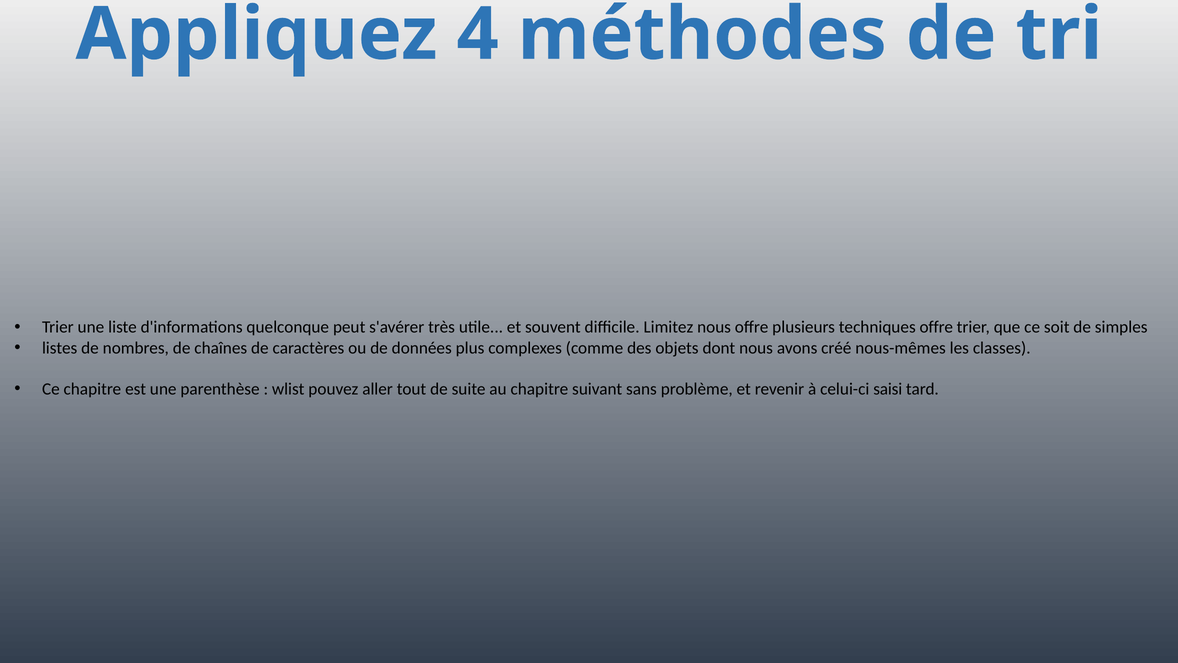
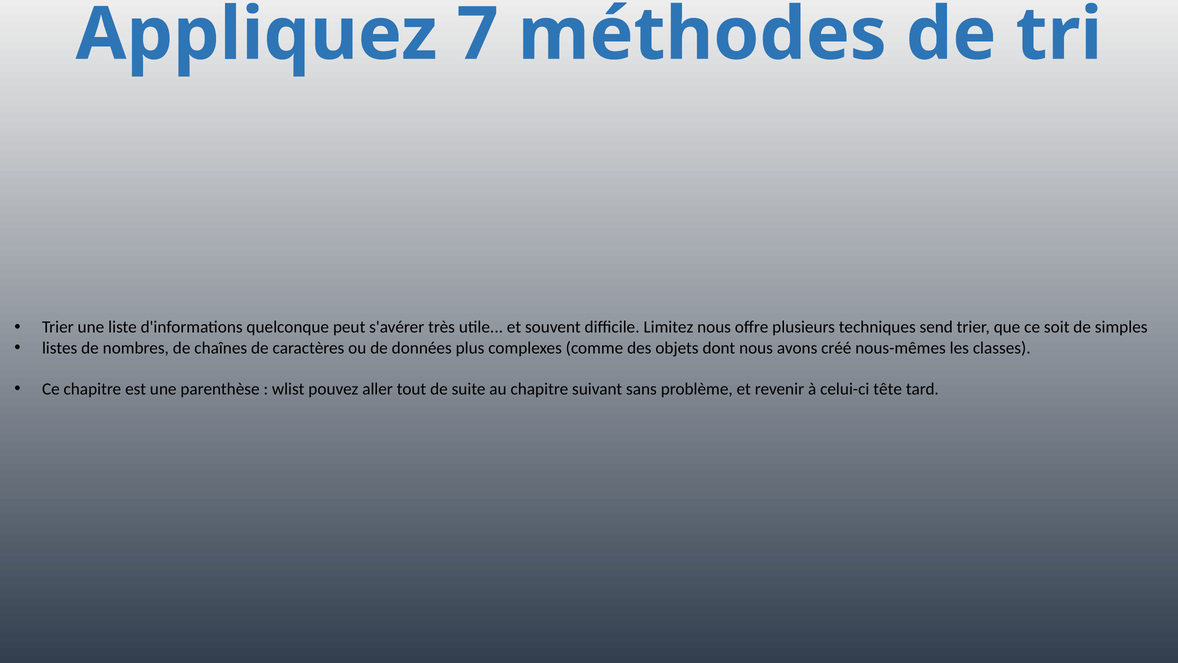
4: 4 -> 7
techniques offre: offre -> send
saisi: saisi -> tête
